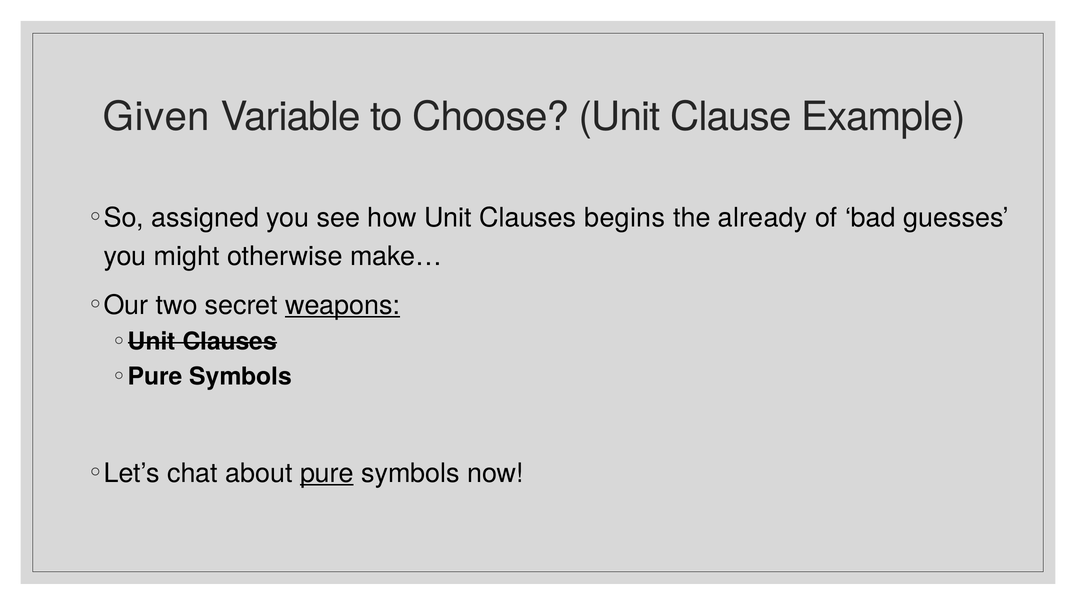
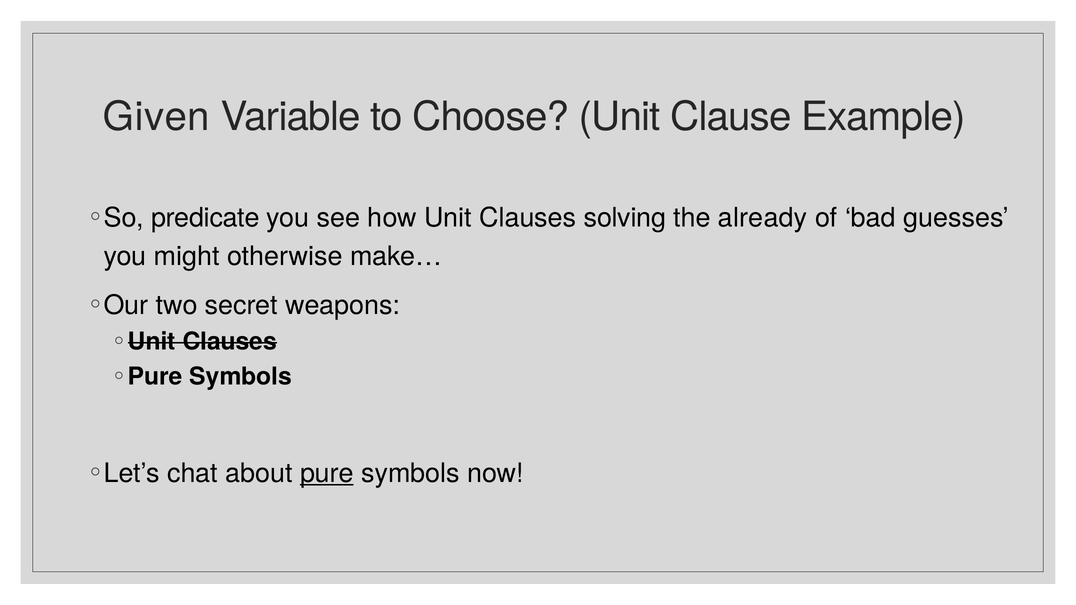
assigned: assigned -> predicate
begins: begins -> solving
weapons underline: present -> none
